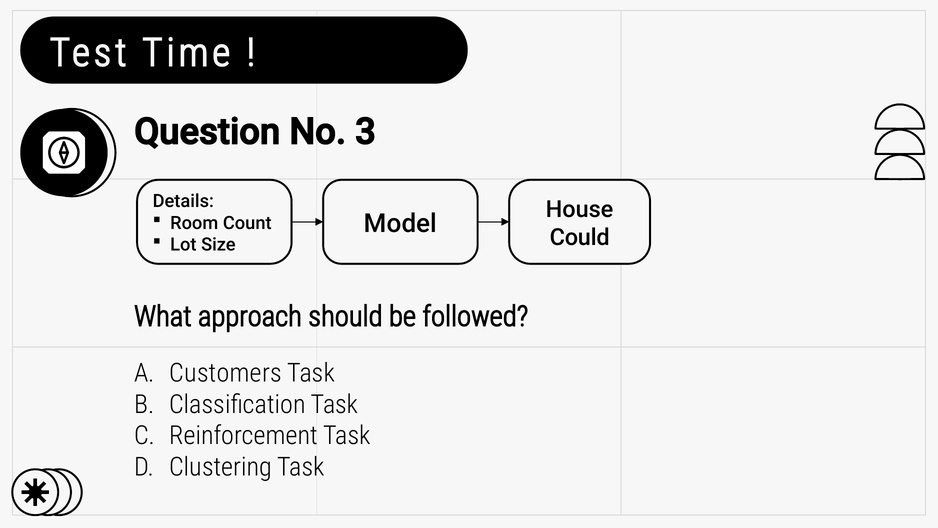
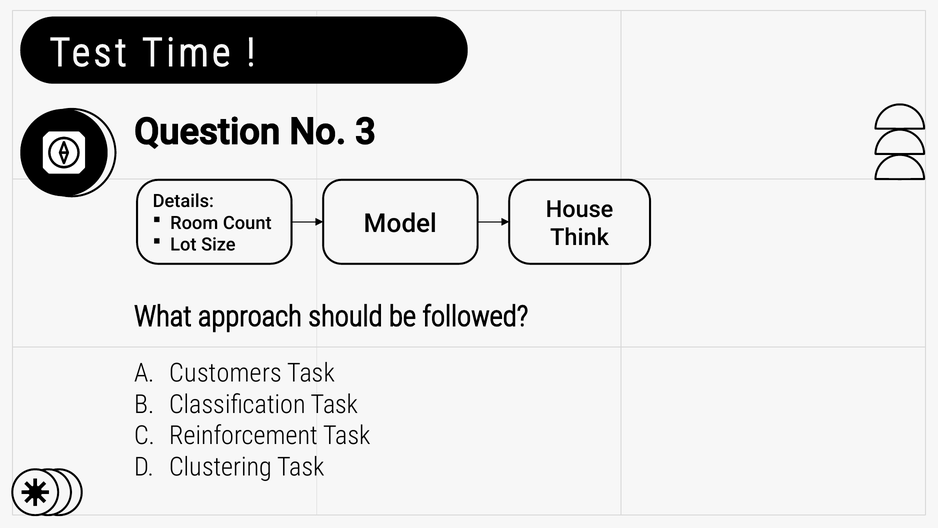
Could: Could -> Think
